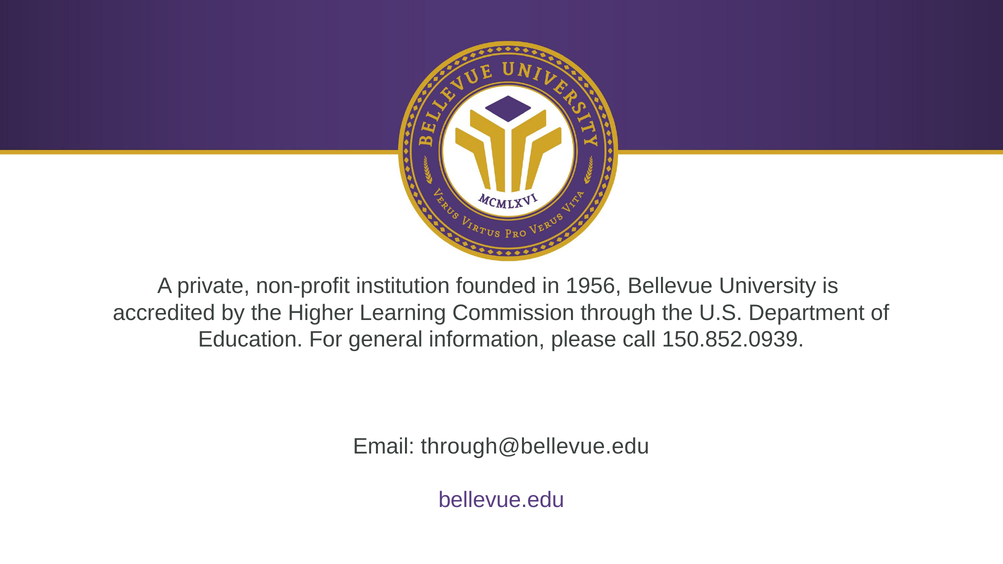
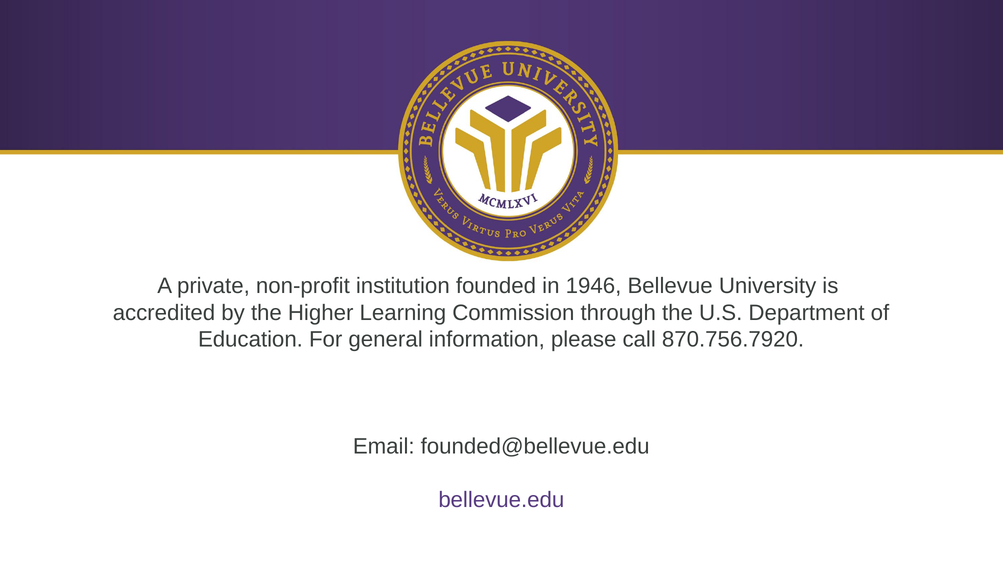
1956: 1956 -> 1946
150.852.0939: 150.852.0939 -> 870.756.7920
through@bellevue.edu: through@bellevue.edu -> founded@bellevue.edu
